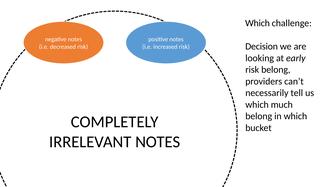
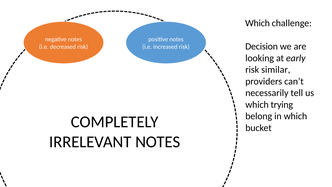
risk belong: belong -> similar
much: much -> trying
